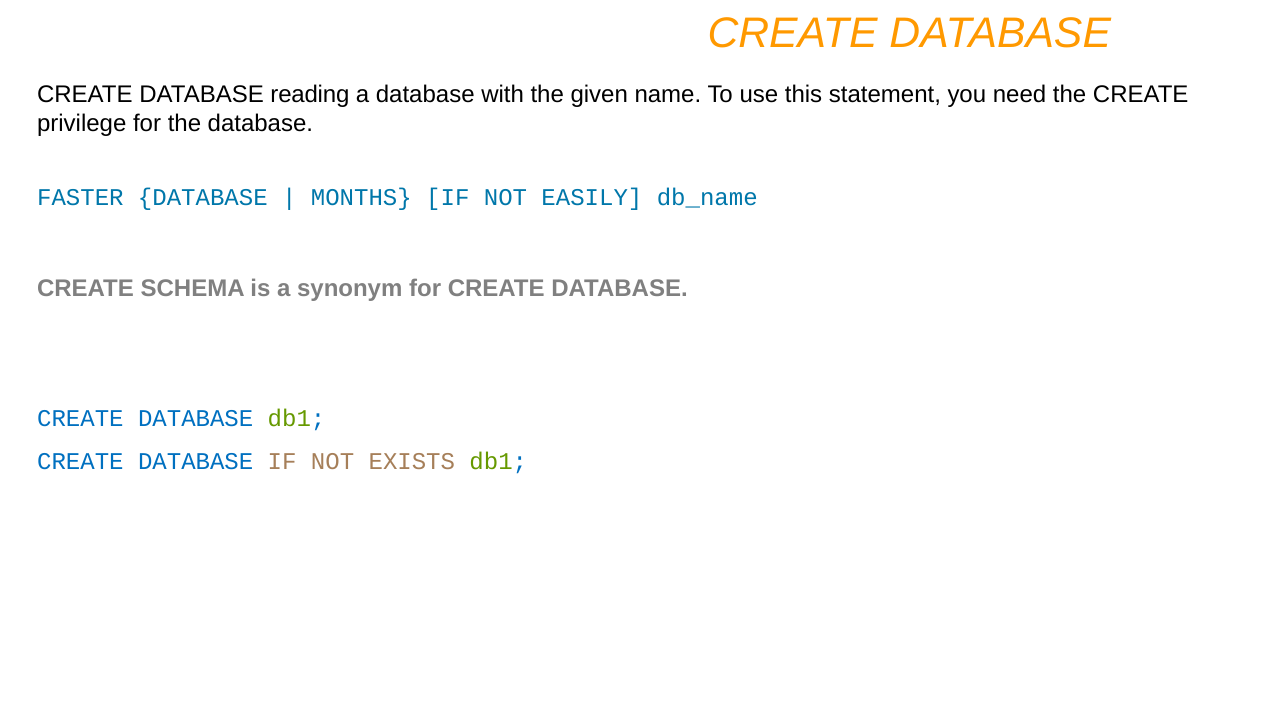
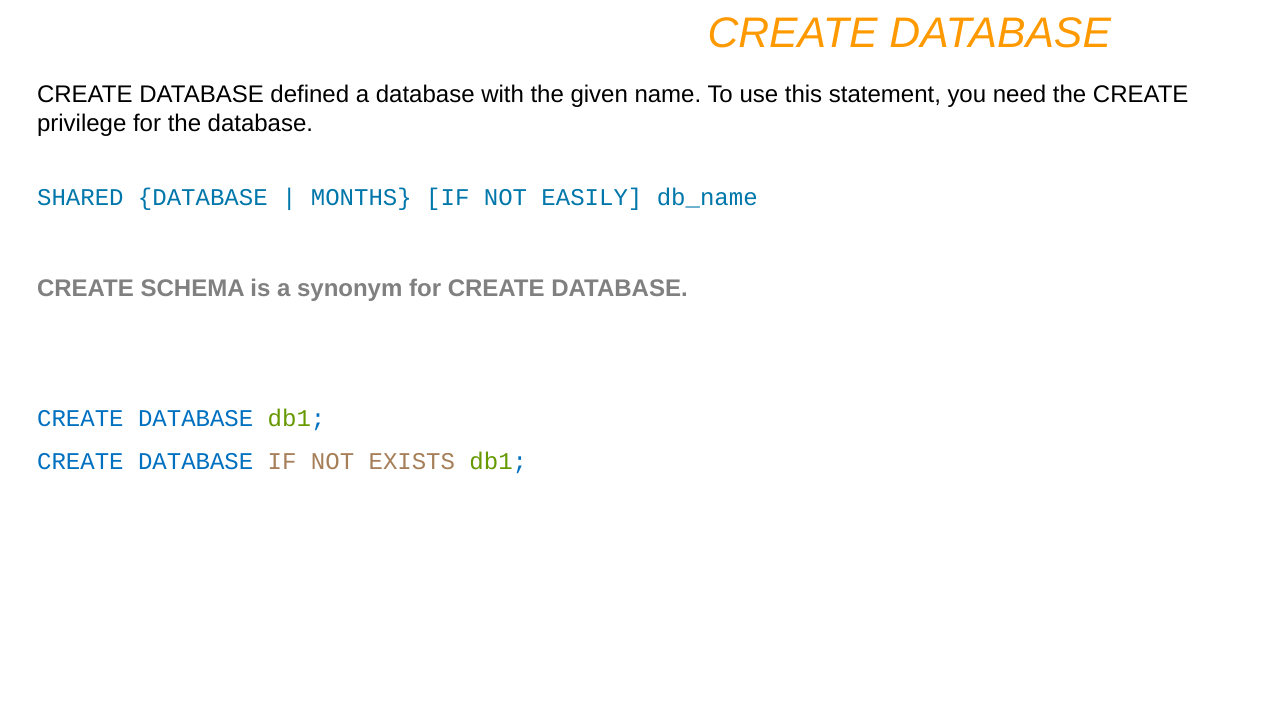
reading: reading -> defined
FASTER: FASTER -> SHARED
